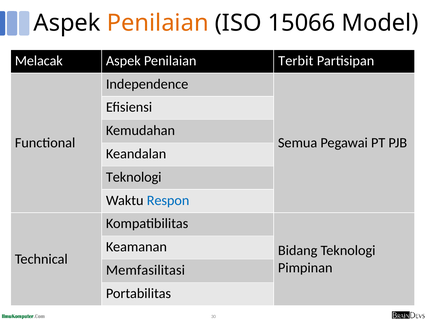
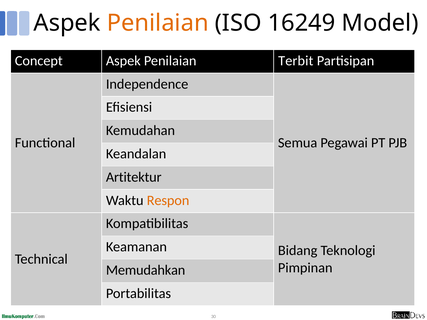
15066: 15066 -> 16249
Melacak: Melacak -> Concept
Teknologi at (134, 177): Teknologi -> Artitektur
Respon colour: blue -> orange
Memfasilitasi: Memfasilitasi -> Memudahkan
